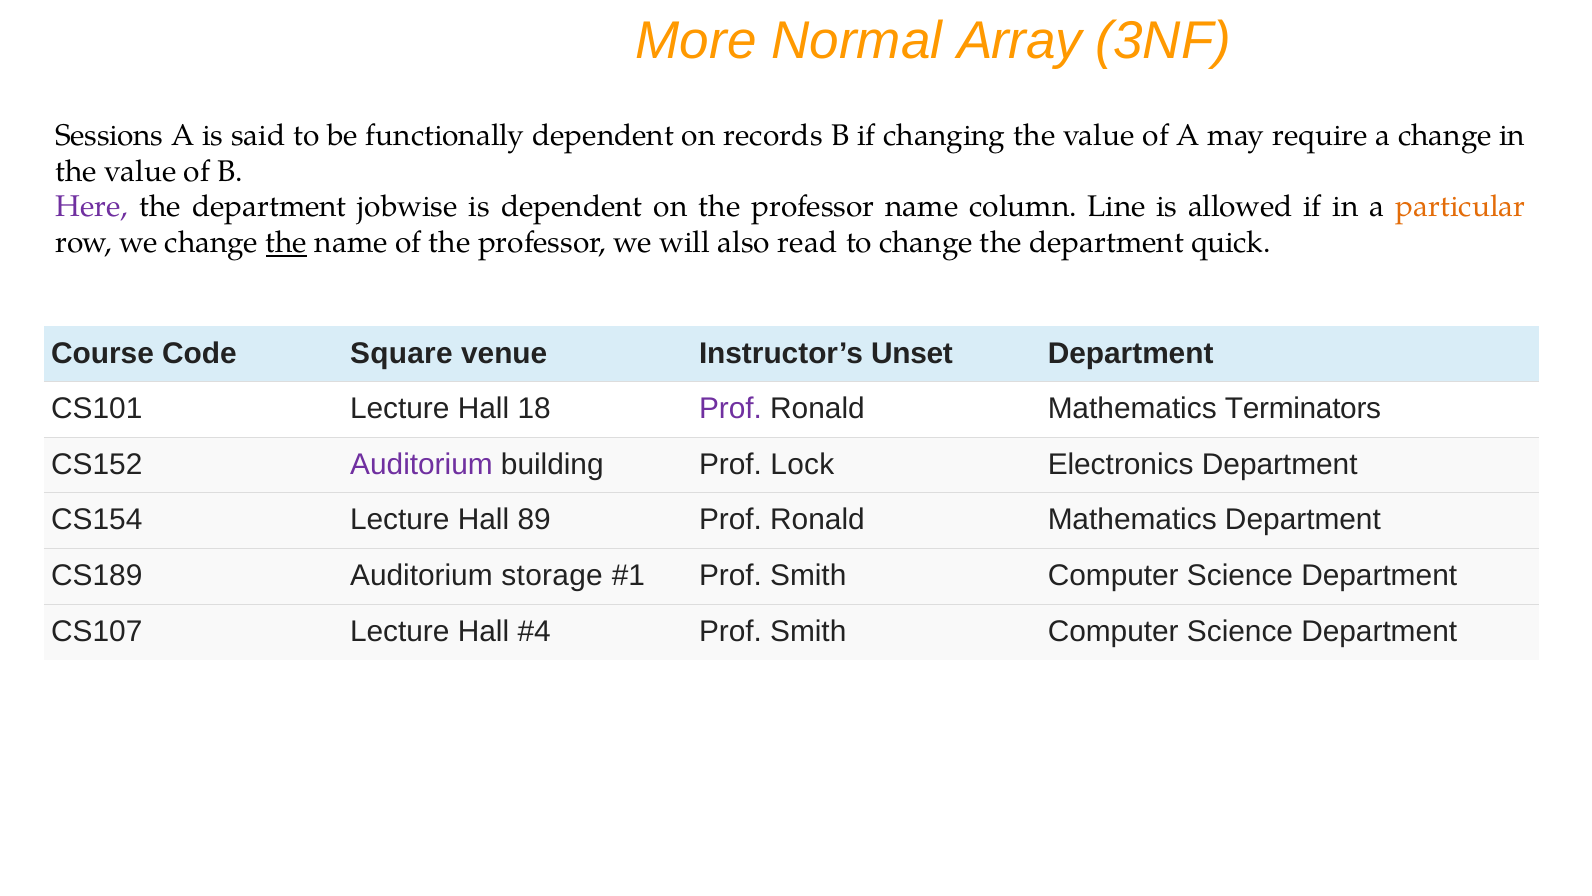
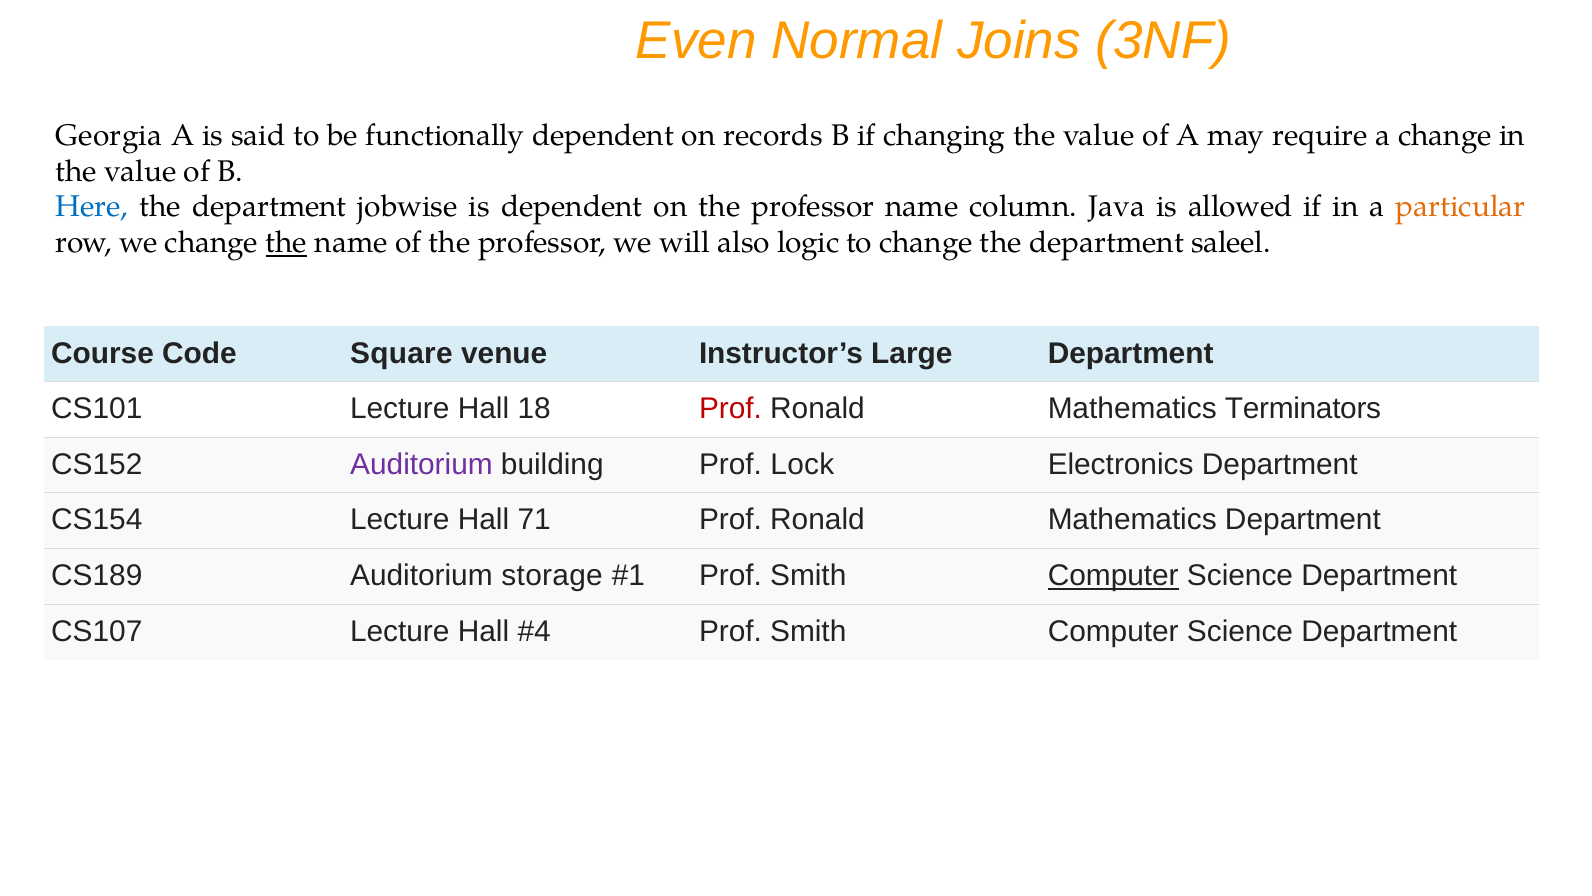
More: More -> Even
Array: Array -> Joins
Sessions: Sessions -> Georgia
Here colour: purple -> blue
Line: Line -> Java
read: read -> logic
quick: quick -> saleel
Unset: Unset -> Large
Prof at (730, 408) colour: purple -> red
89: 89 -> 71
Computer at (1113, 575) underline: none -> present
